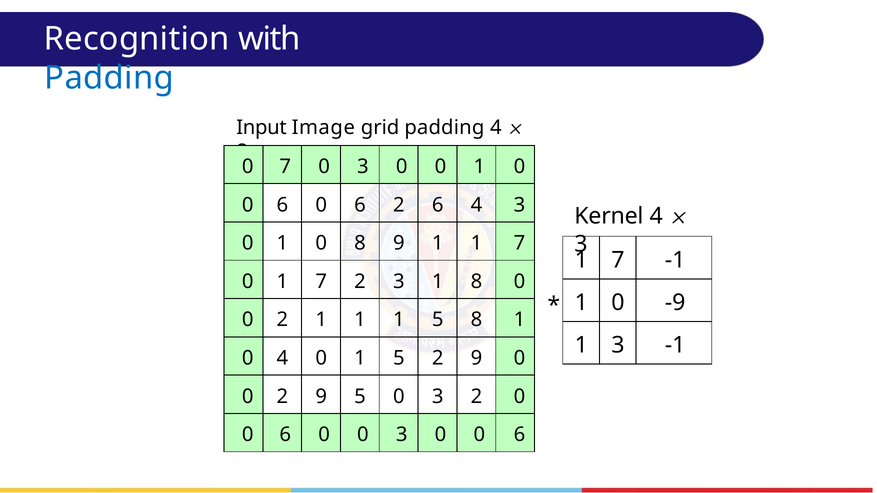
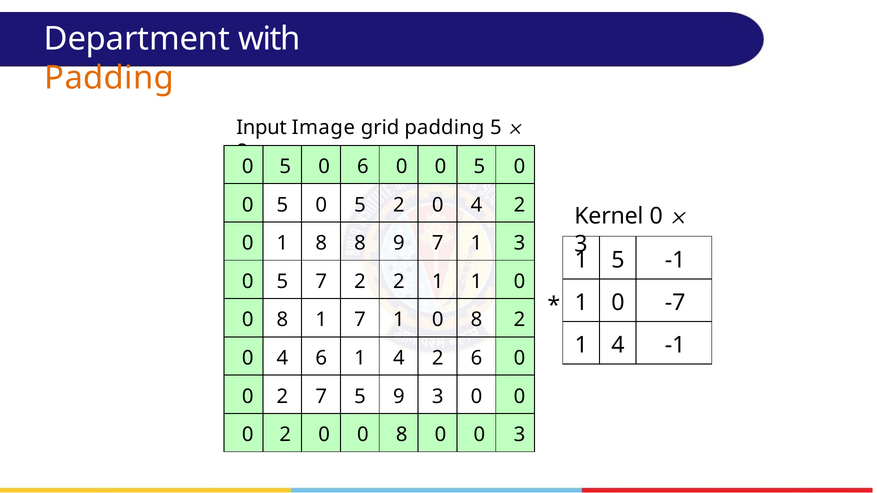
Recognition: Recognition -> Department
Padding at (109, 78) colour: blue -> orange
padding 4: 4 -> 5
7 at (285, 167): 7 -> 5
3 at (363, 167): 3 -> 6
1 at (479, 167): 1 -> 5
6 at (282, 205): 6 -> 5
6 at (360, 205): 6 -> 5
6 at (438, 205): 6 -> 0
3 at (520, 205): 3 -> 2
Kernel 4: 4 -> 0
0 at (321, 243): 0 -> 8
9 1: 1 -> 7
7 at (520, 243): 7 -> 3
7 at (618, 260): 7 -> 5
1 at (282, 282): 1 -> 5
2 3: 3 -> 2
1 8: 8 -> 1
-9: -9 -> -7
2 at (282, 320): 2 -> 8
1 at (360, 320): 1 -> 7
5 at (438, 320): 5 -> 0
8 1: 1 -> 2
3 at (618, 345): 3 -> 4
4 0: 0 -> 6
5 at (399, 358): 5 -> 4
9 at (476, 358): 9 -> 6
0 2 9: 9 -> 7
5 0: 0 -> 9
2 at (476, 397): 2 -> 0
6 at (285, 435): 6 -> 2
3 at (402, 435): 3 -> 8
6 at (520, 435): 6 -> 3
